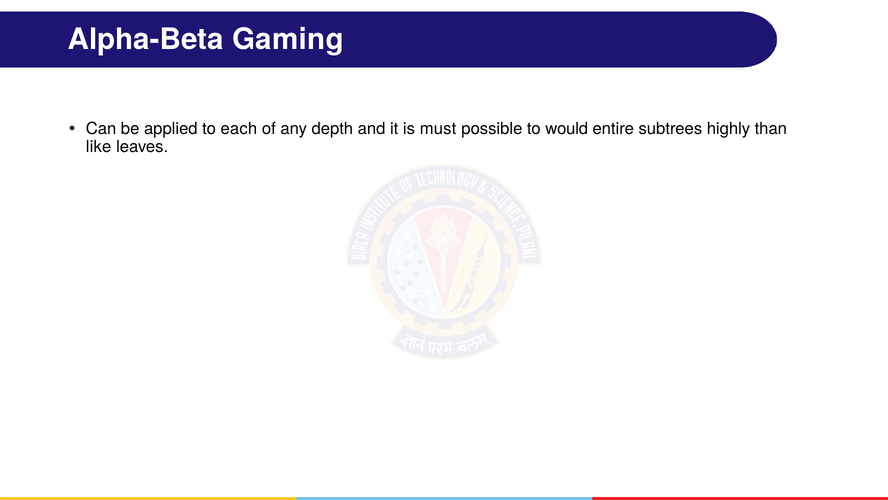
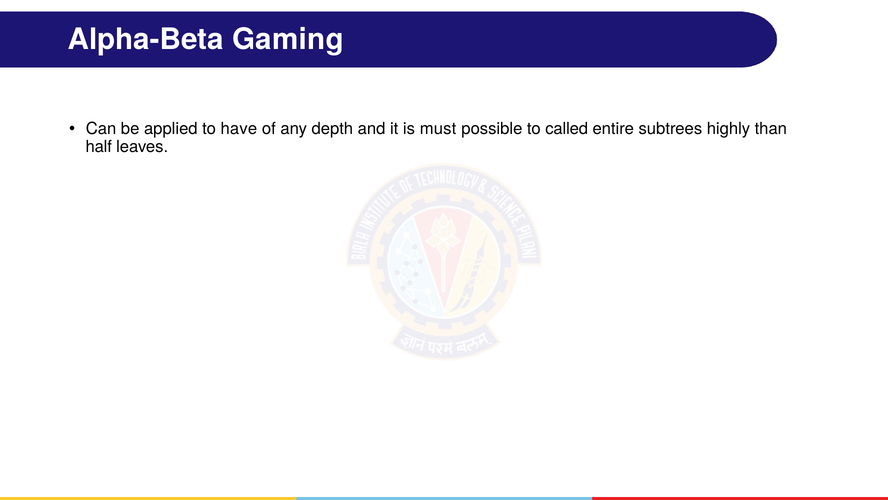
each: each -> have
would: would -> called
like: like -> half
